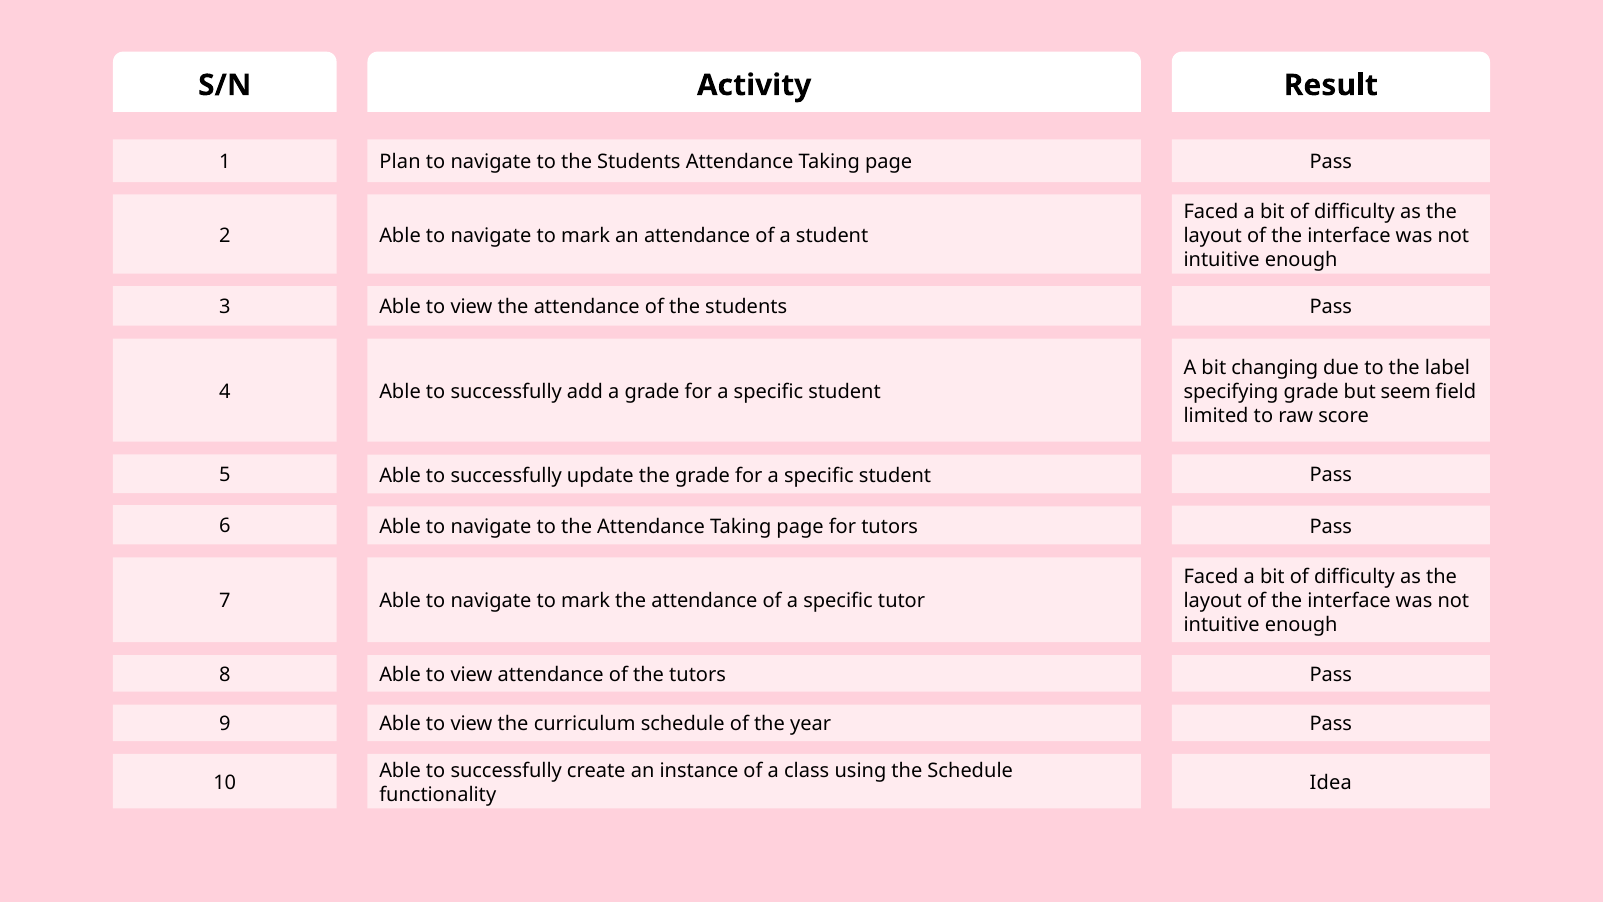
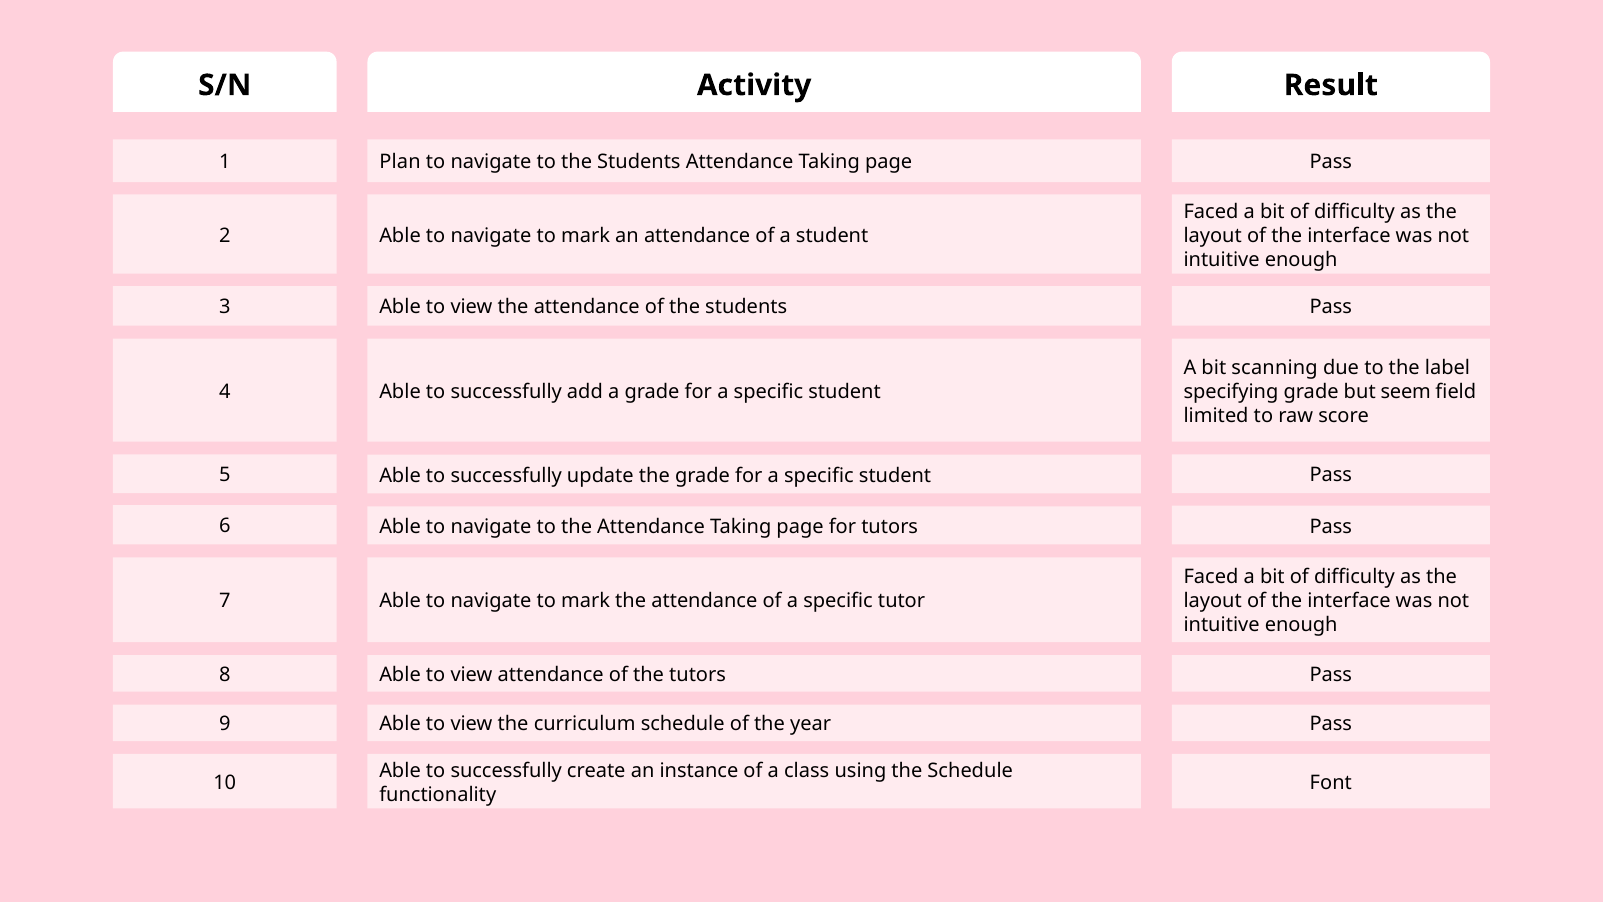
changing: changing -> scanning
Idea: Idea -> Font
